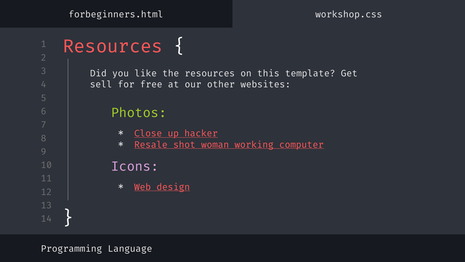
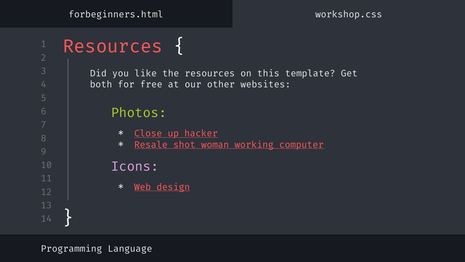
sell: sell -> both
